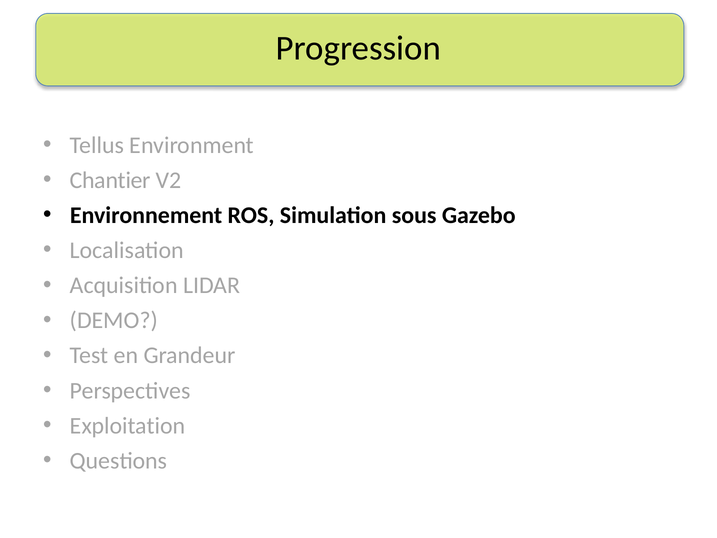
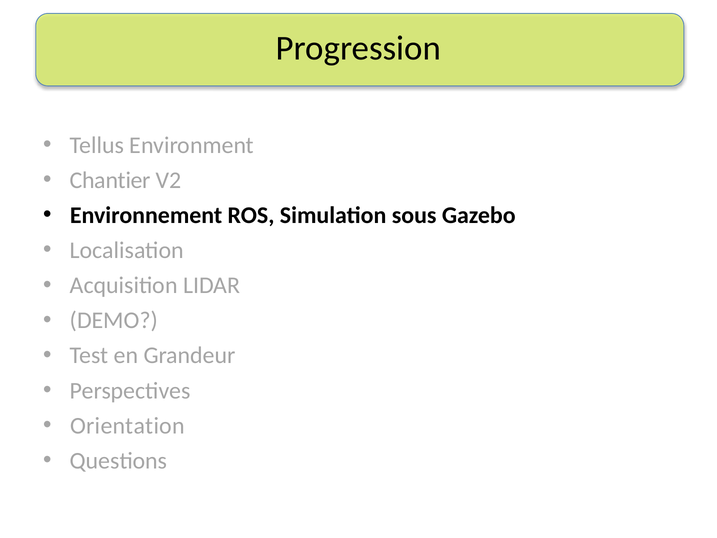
Exploitation: Exploitation -> Orientation
